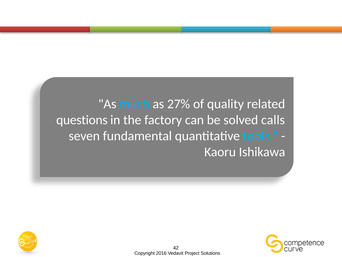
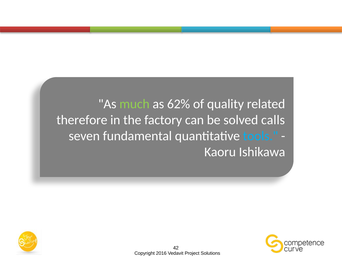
much colour: light blue -> light green
27%: 27% -> 62%
questions: questions -> therefore
